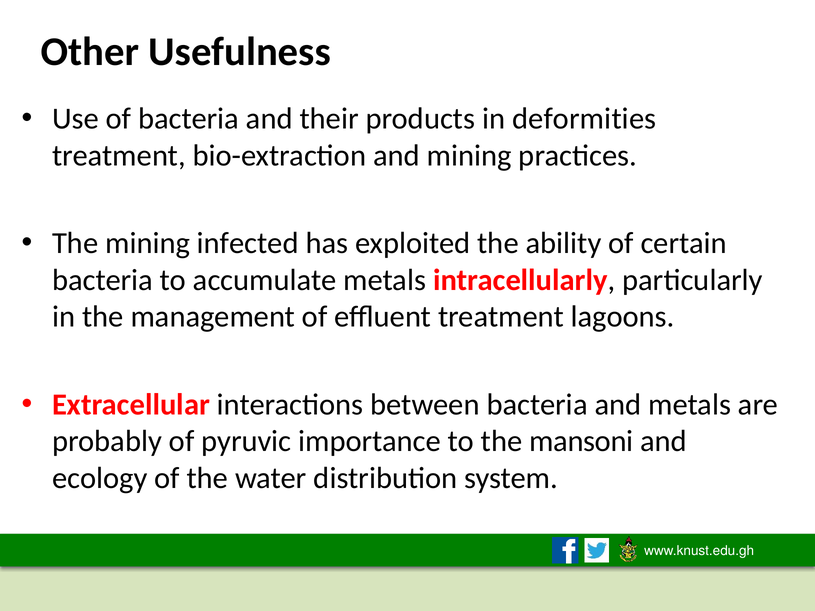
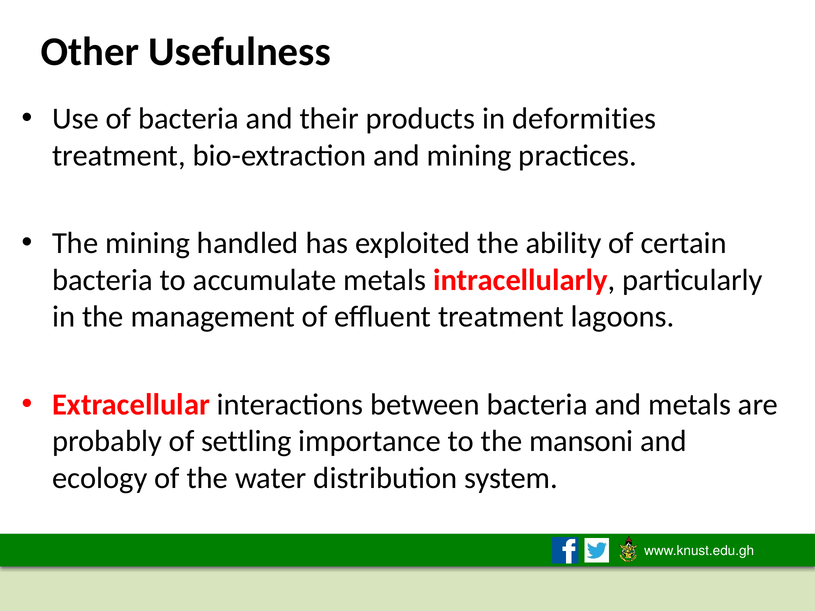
infected: infected -> handled
pyruvic: pyruvic -> settling
